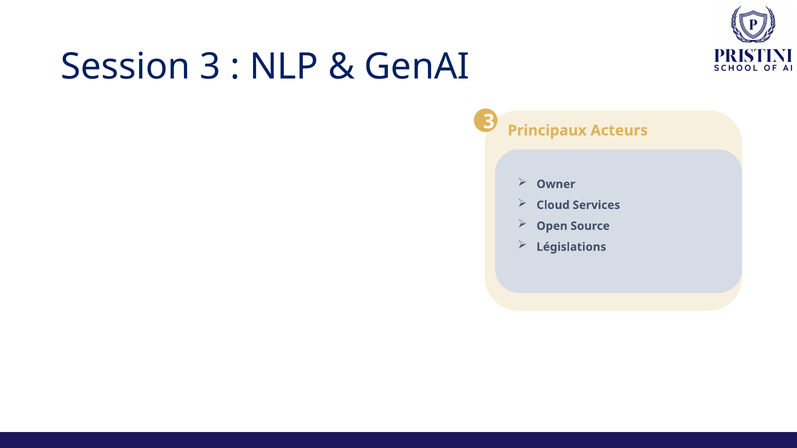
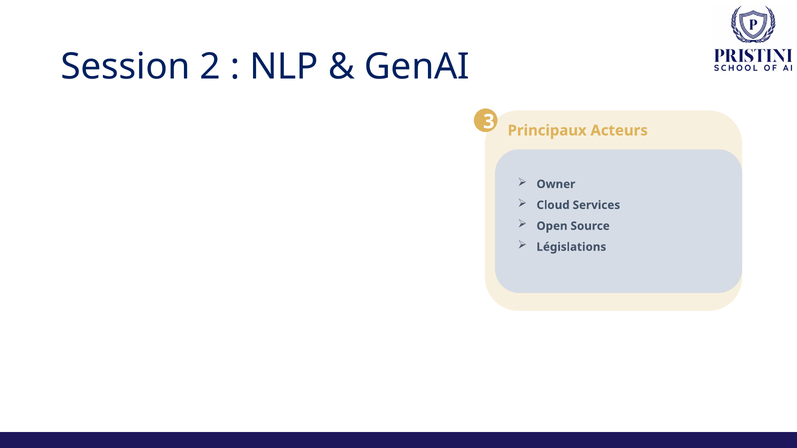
Session 3: 3 -> 2
